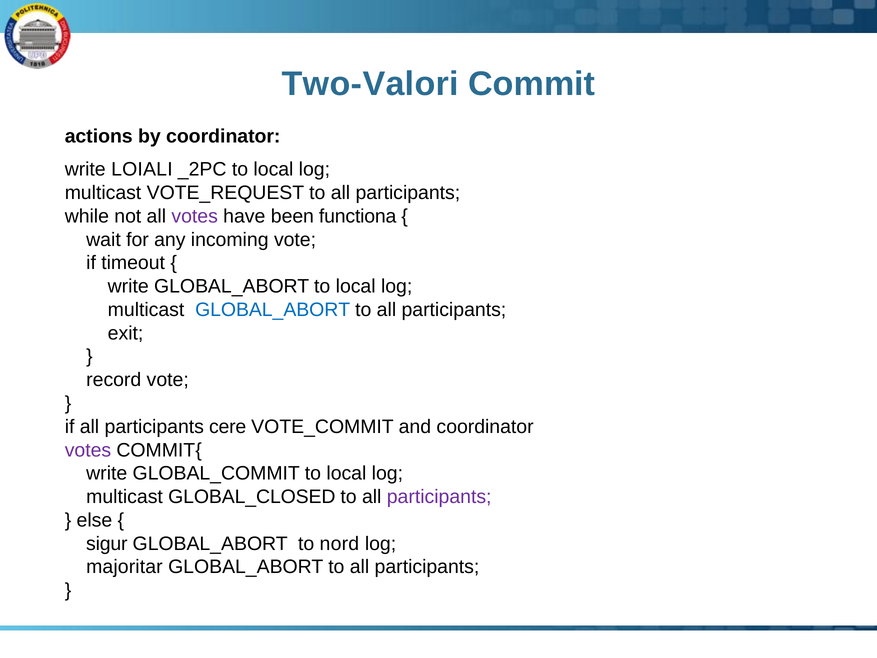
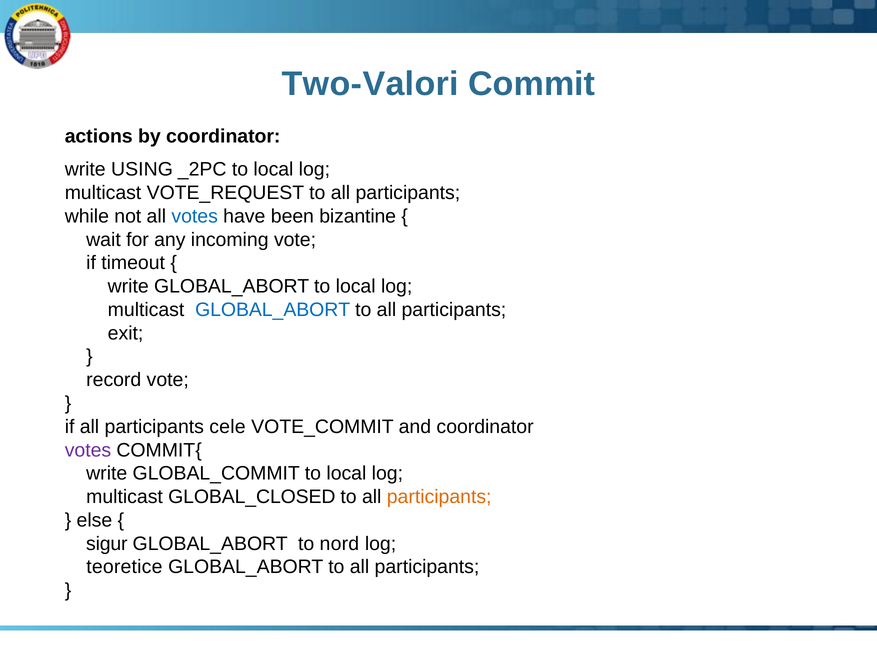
LOIALI: LOIALI -> USING
votes at (195, 216) colour: purple -> blue
functiona: functiona -> bizantine
cere: cere -> cele
participants at (439, 497) colour: purple -> orange
majoritar: majoritar -> teoretice
